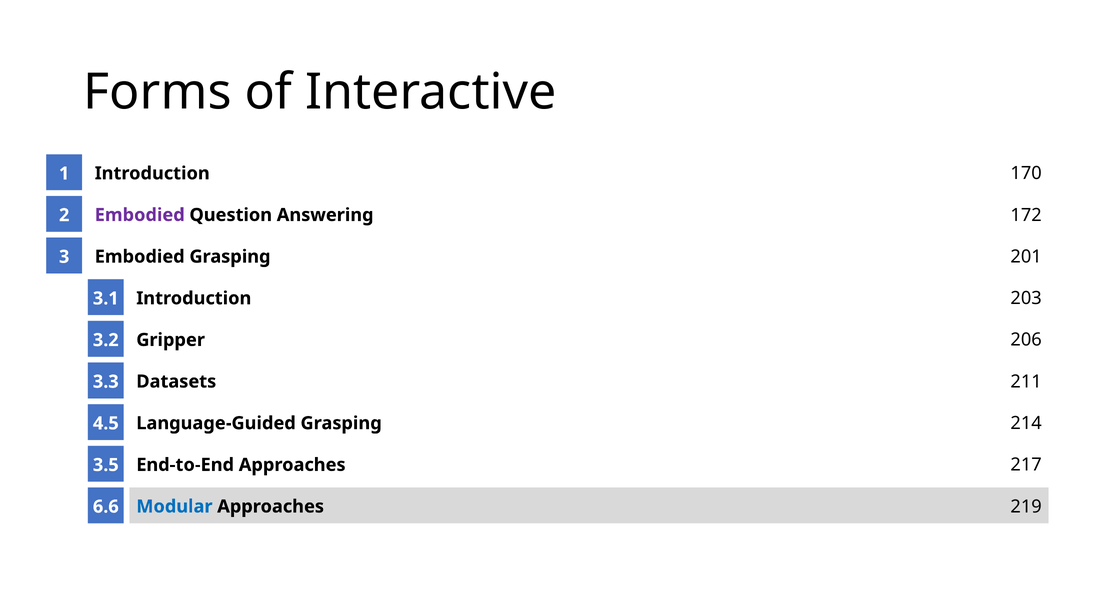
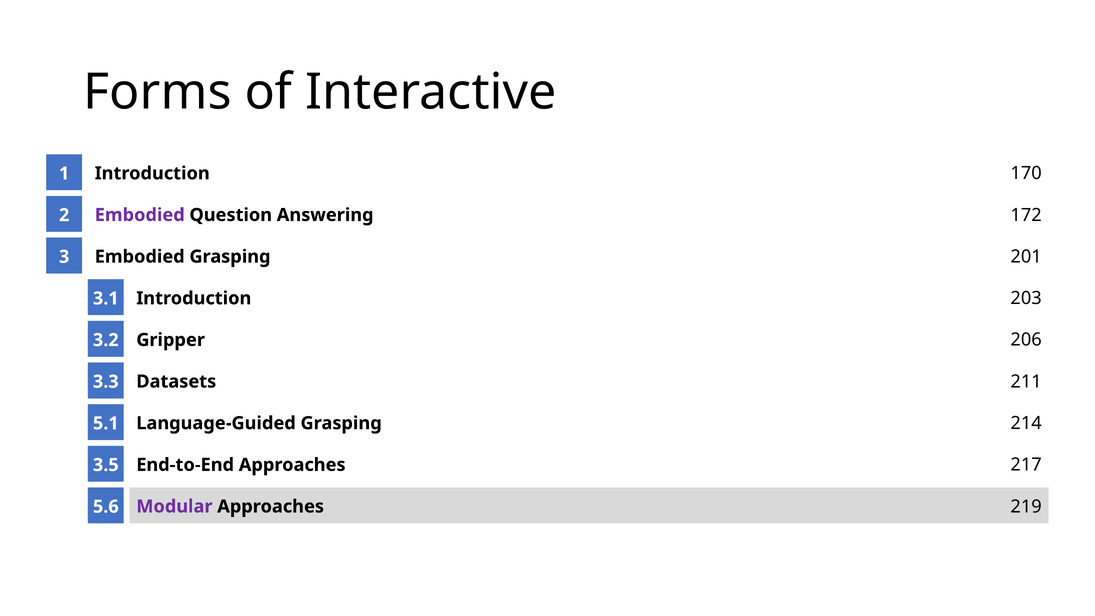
4.5: 4.5 -> 5.1
Modular colour: blue -> purple
6.6: 6.6 -> 5.6
